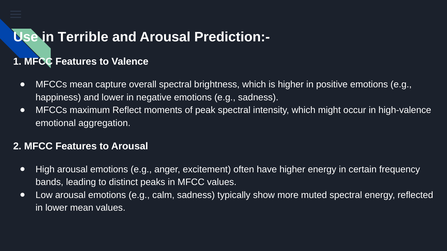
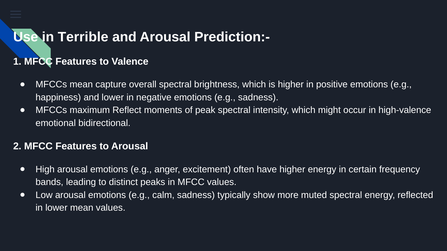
aggregation: aggregation -> bidirectional
